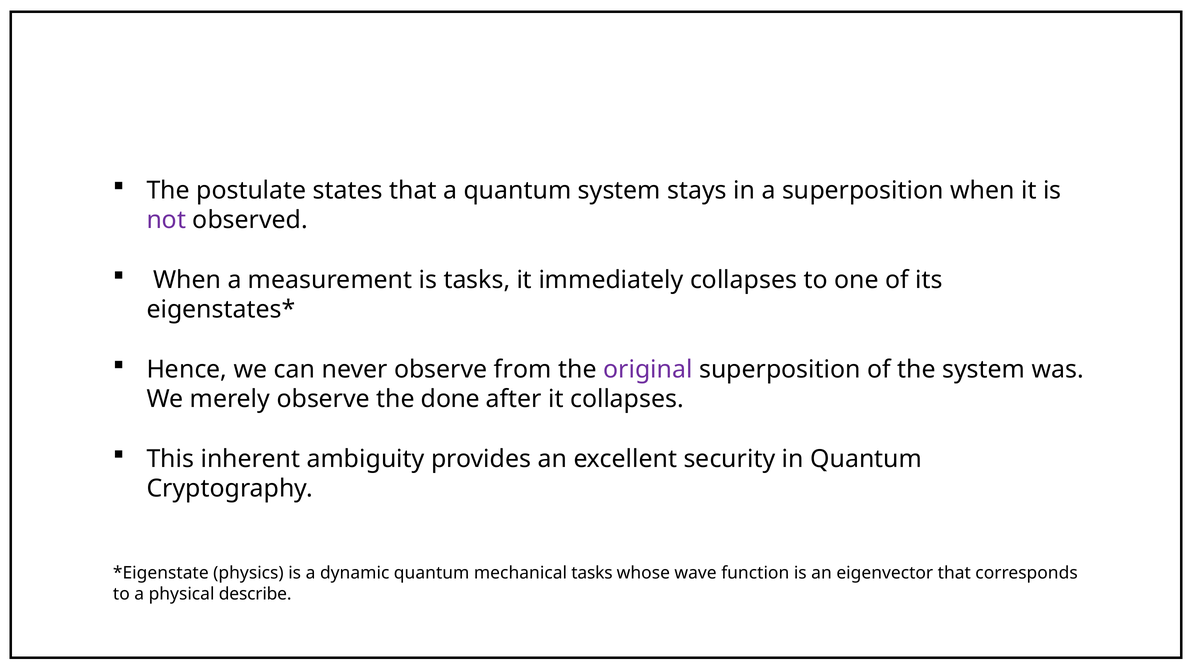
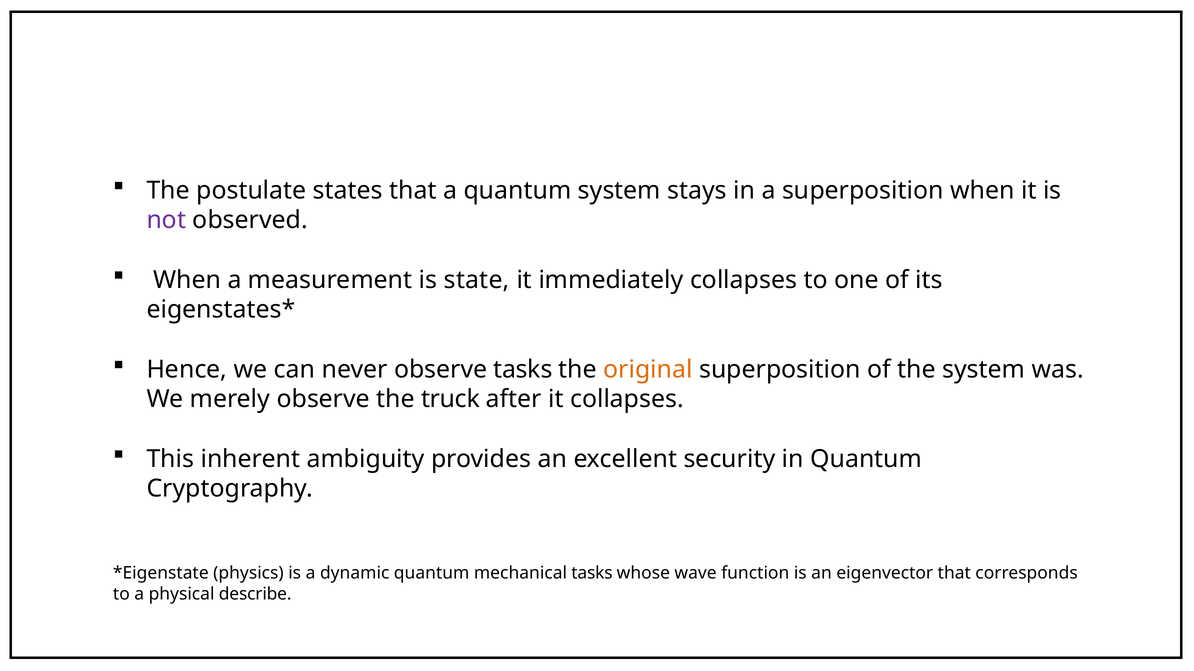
is tasks: tasks -> state
observe from: from -> tasks
original colour: purple -> orange
done: done -> truck
